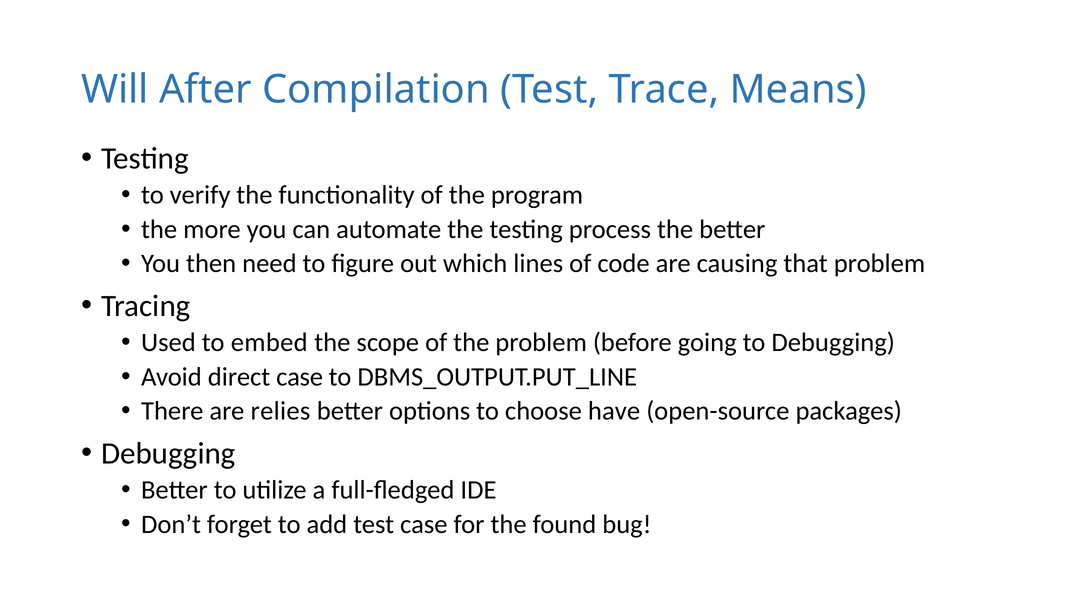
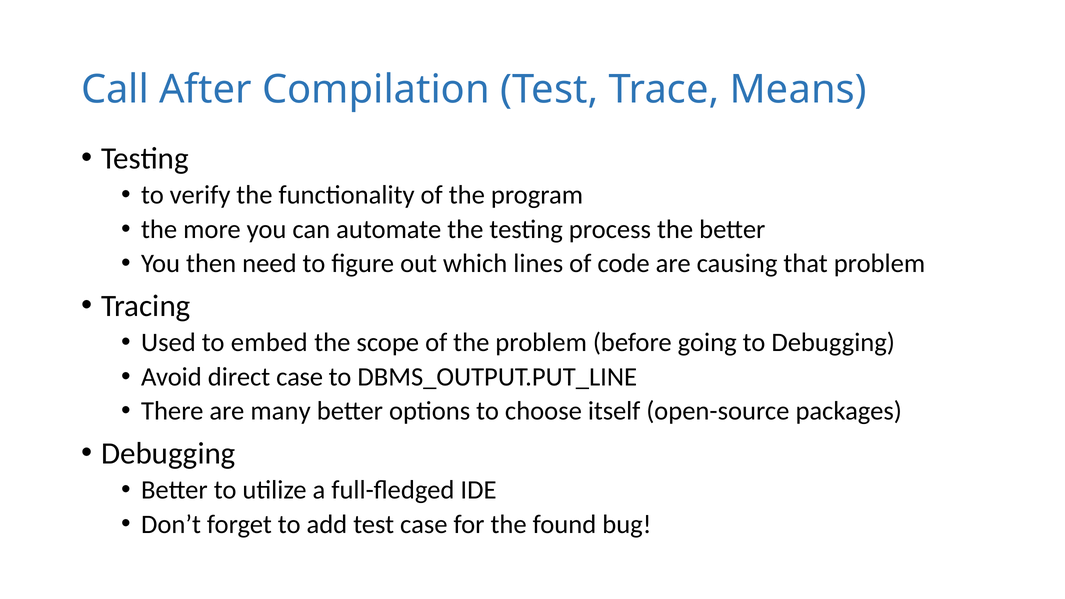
Will: Will -> Call
relies: relies -> many
have: have -> itself
